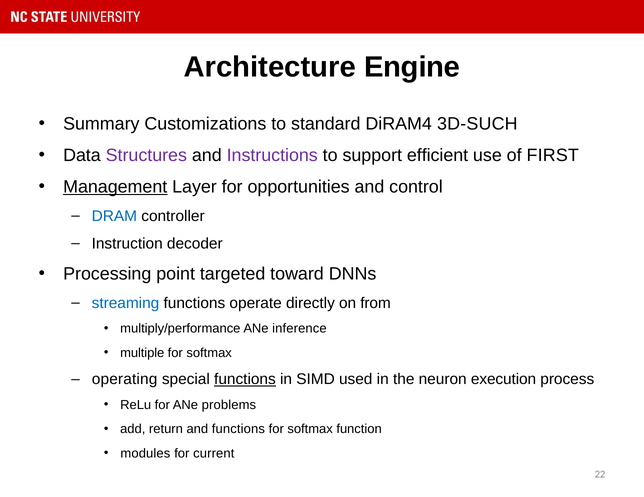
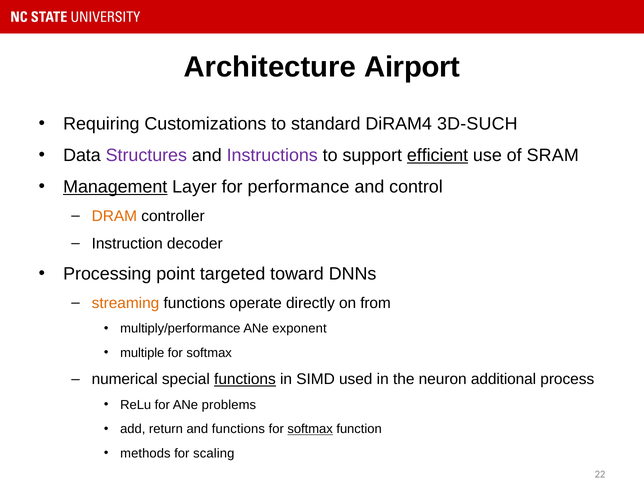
Engine: Engine -> Airport
Summary: Summary -> Requiring
efficient underline: none -> present
FIRST: FIRST -> SRAM
opportunities: opportunities -> performance
DRAM colour: blue -> orange
streaming colour: blue -> orange
inference: inference -> exponent
operating: operating -> numerical
execution: execution -> additional
softmax at (310, 430) underline: none -> present
modules: modules -> methods
current: current -> scaling
